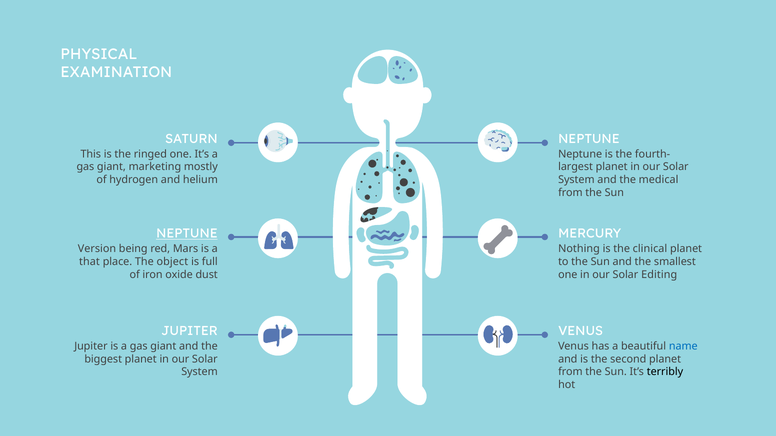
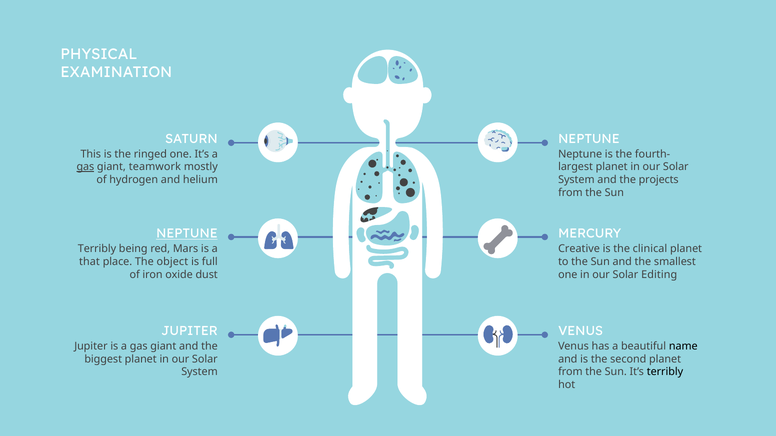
gas at (85, 167) underline: none -> present
marketing: marketing -> teamwork
medical: medical -> projects
Version at (97, 249): Version -> Terribly
Nothing: Nothing -> Creative
name colour: blue -> black
